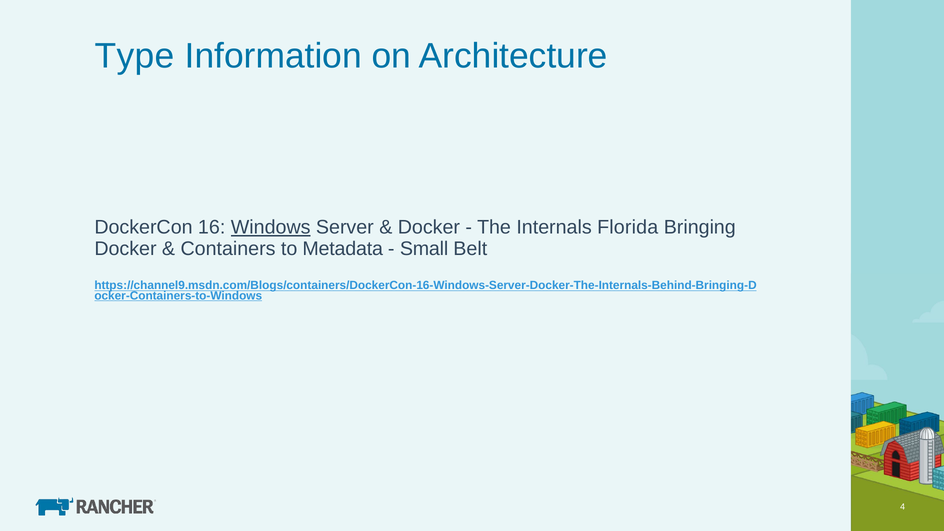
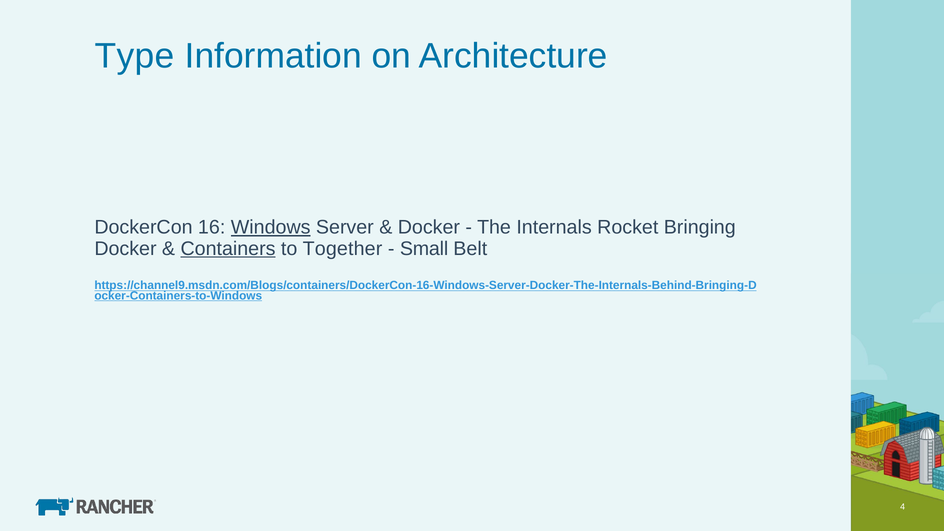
Florida: Florida -> Rocket
Containers underline: none -> present
Metadata: Metadata -> Together
